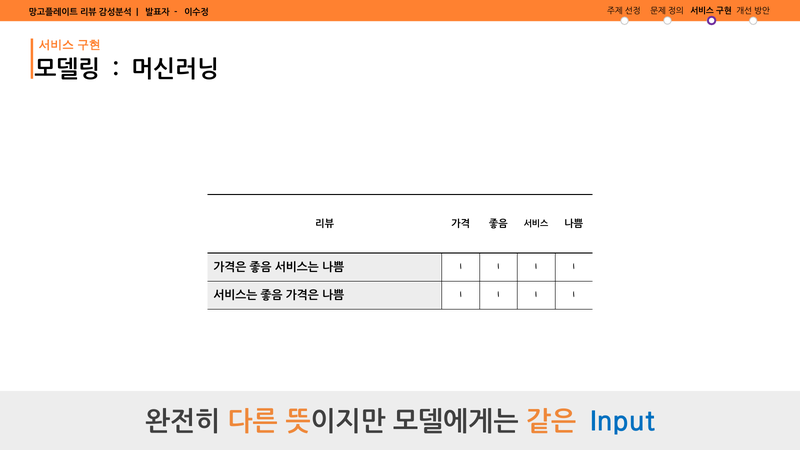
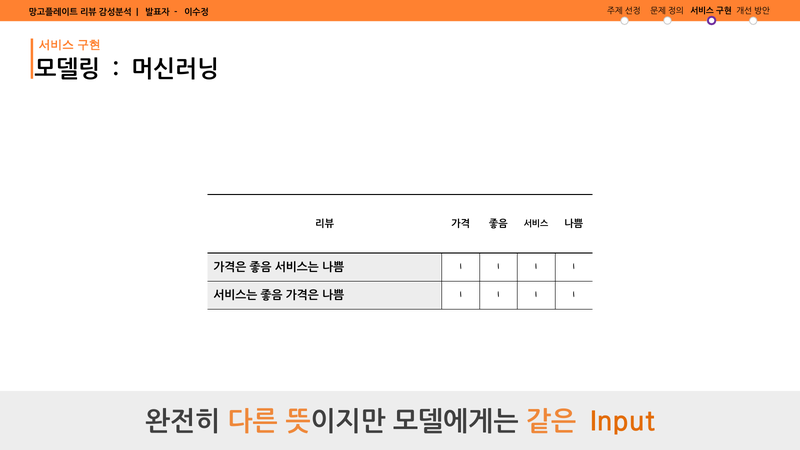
Input colour: blue -> orange
